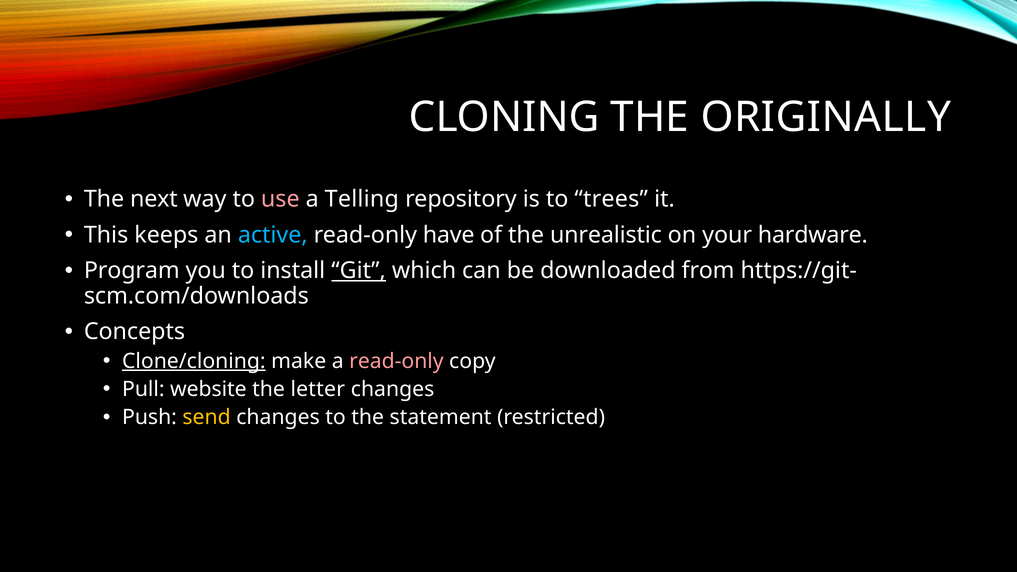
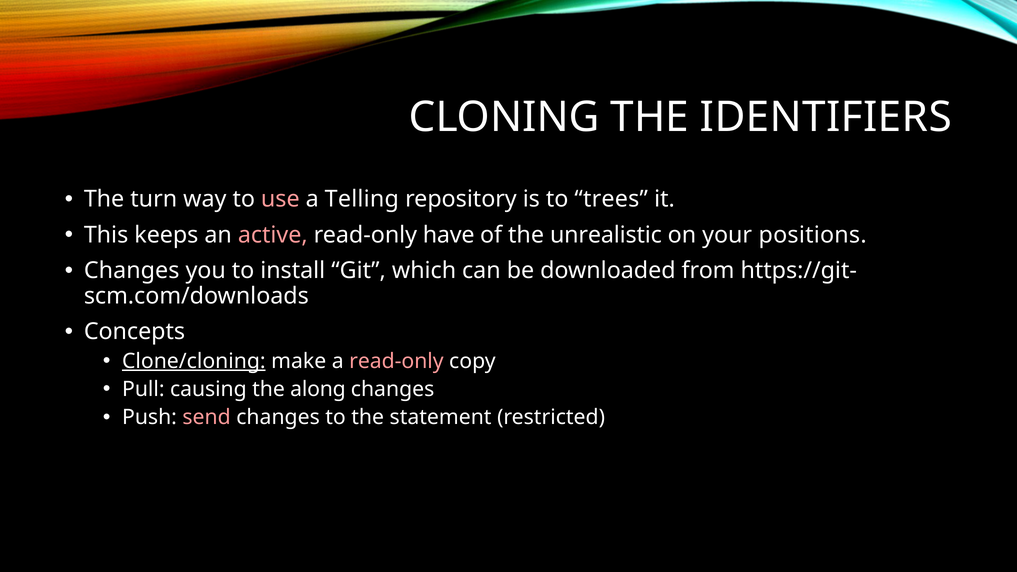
ORIGINALLY: ORIGINALLY -> IDENTIFIERS
next: next -> turn
active colour: light blue -> pink
hardware: hardware -> positions
Program at (132, 271): Program -> Changes
Git underline: present -> none
website: website -> causing
letter: letter -> along
send colour: yellow -> pink
